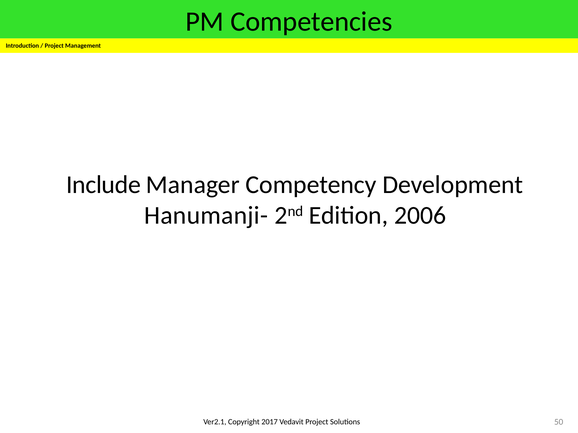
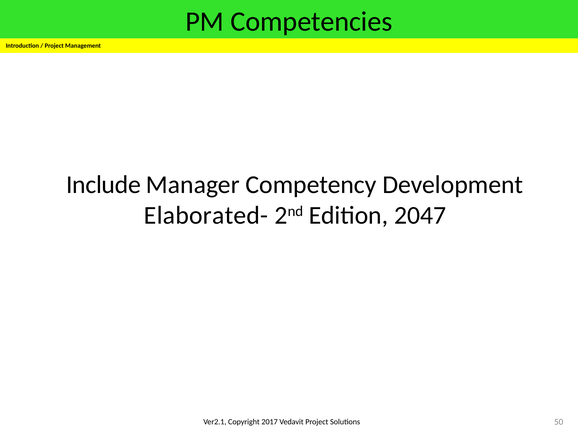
Hanumanji-: Hanumanji- -> Elaborated-
2006: 2006 -> 2047
